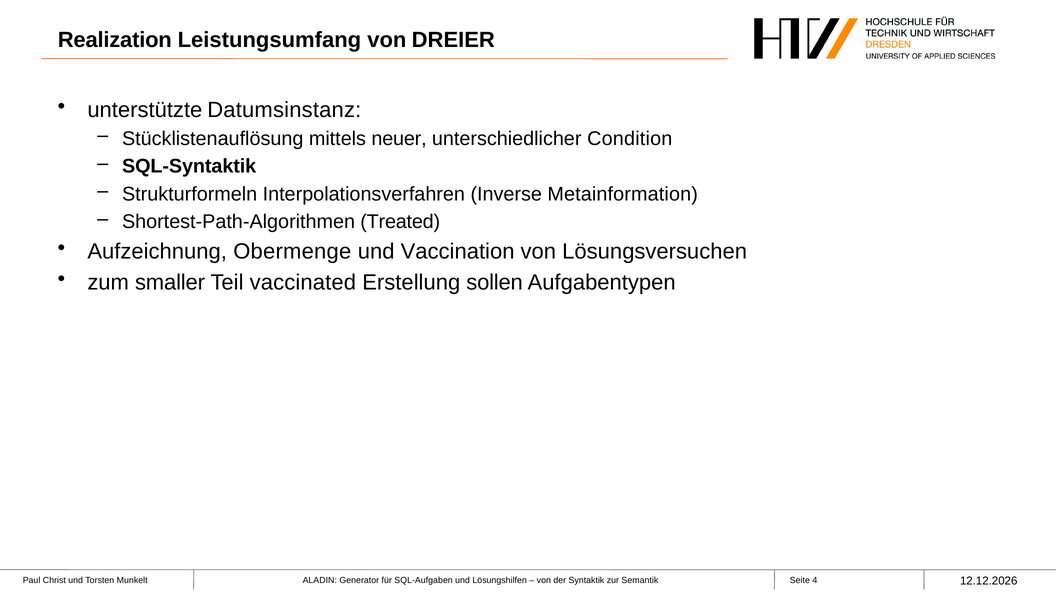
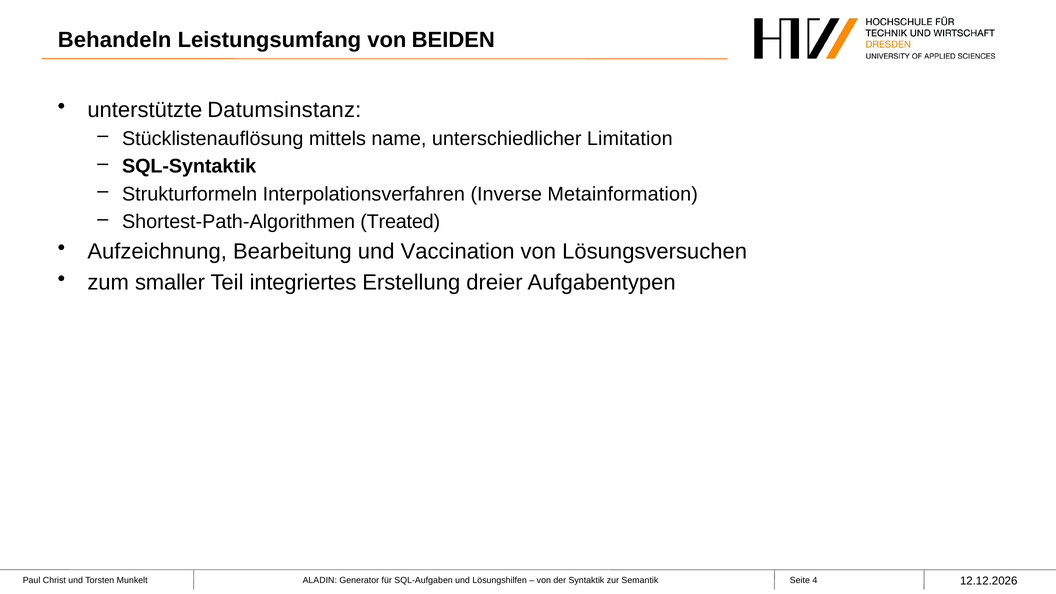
Realization: Realization -> Behandeln
DREIER: DREIER -> BEIDEN
neuer: neuer -> name
Condition: Condition -> Limitation
Obermenge: Obermenge -> Bearbeitung
vaccinated: vaccinated -> integriertes
sollen: sollen -> dreier
